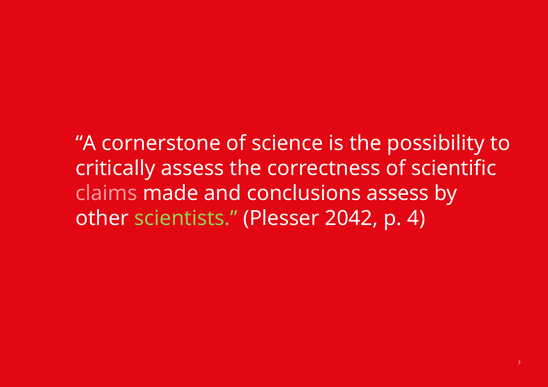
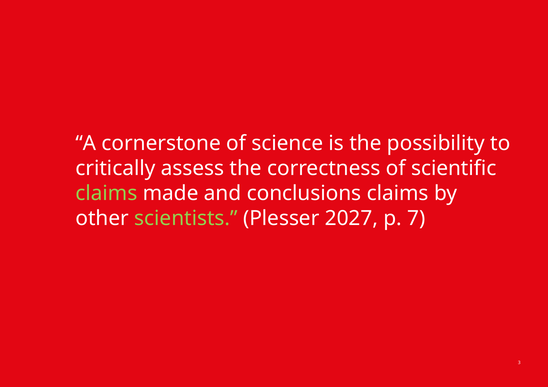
claims at (106, 194) colour: pink -> light green
conclusions assess: assess -> claims
2042: 2042 -> 2027
4: 4 -> 7
